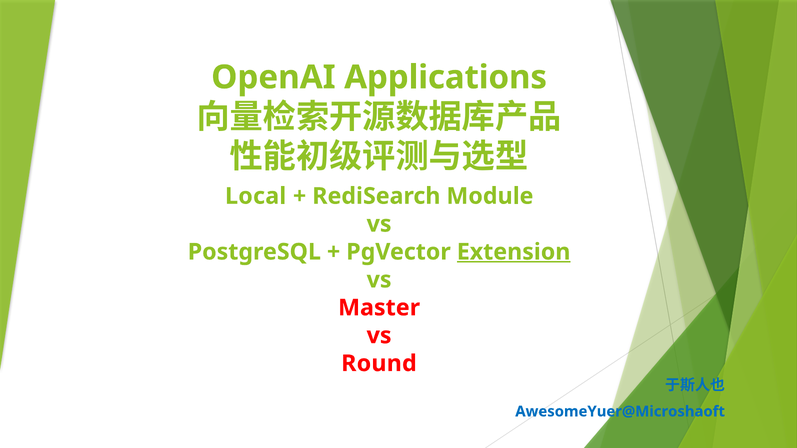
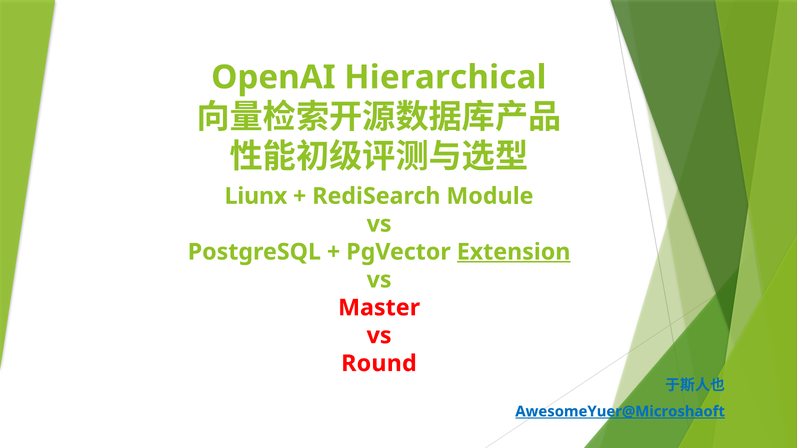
Applications: Applications -> Hierarchical
Local: Local -> Liunx
AwesomeYuer@Microshaoft underline: none -> present
